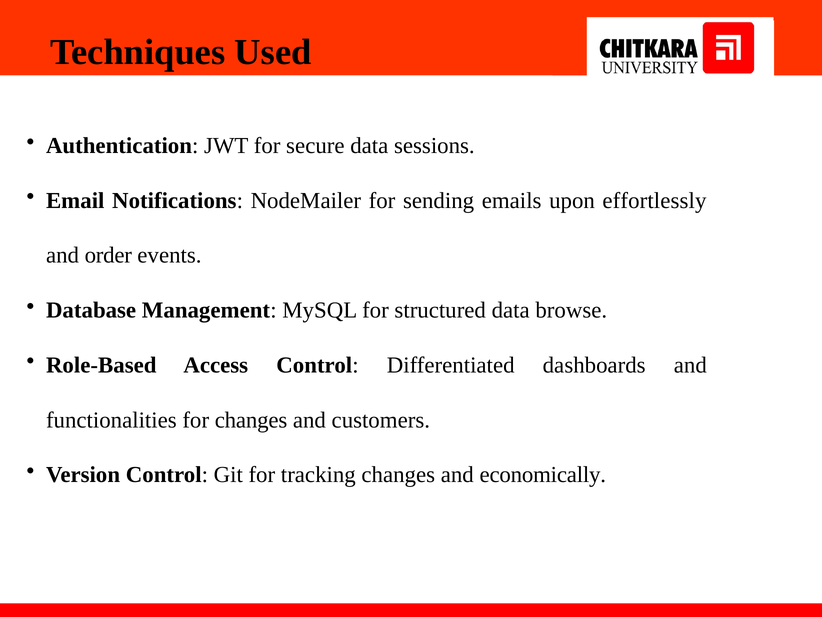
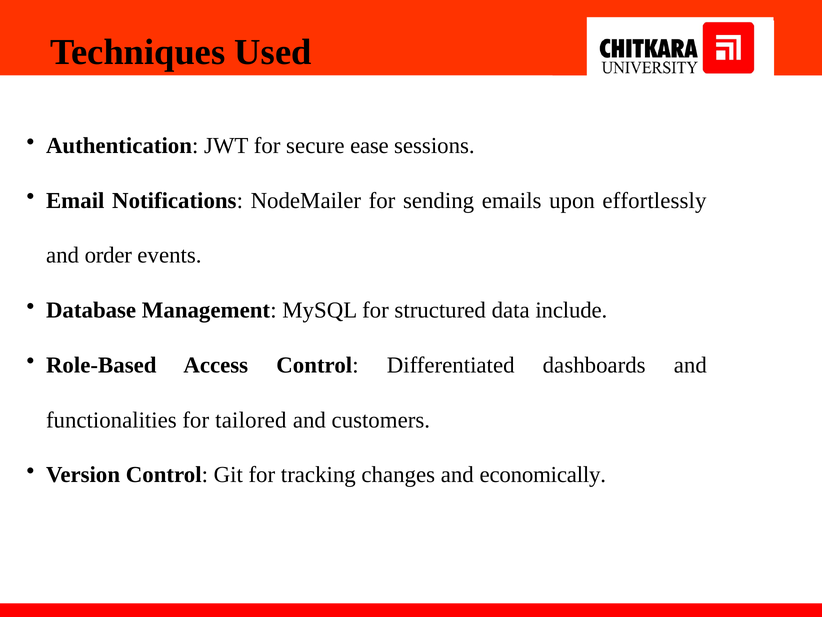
secure data: data -> ease
browse: browse -> include
for changes: changes -> tailored
